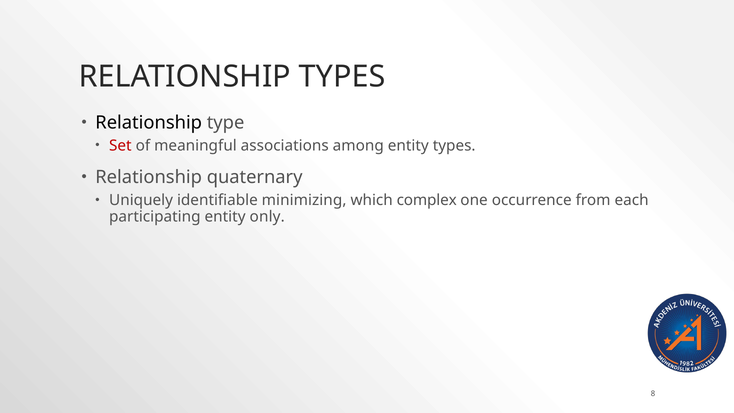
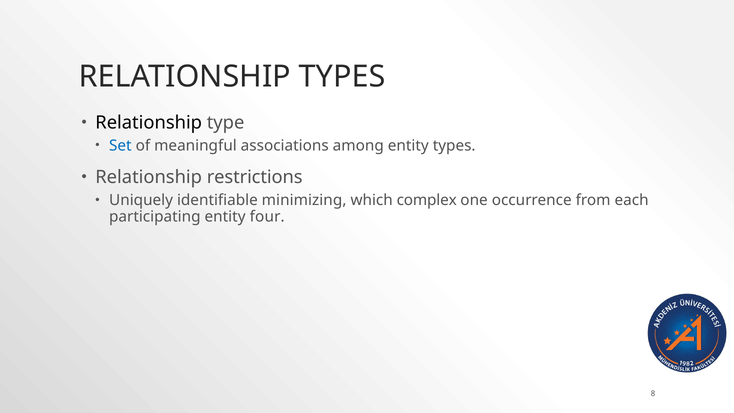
Set colour: red -> blue
quaternary: quaternary -> restrictions
only: only -> four
